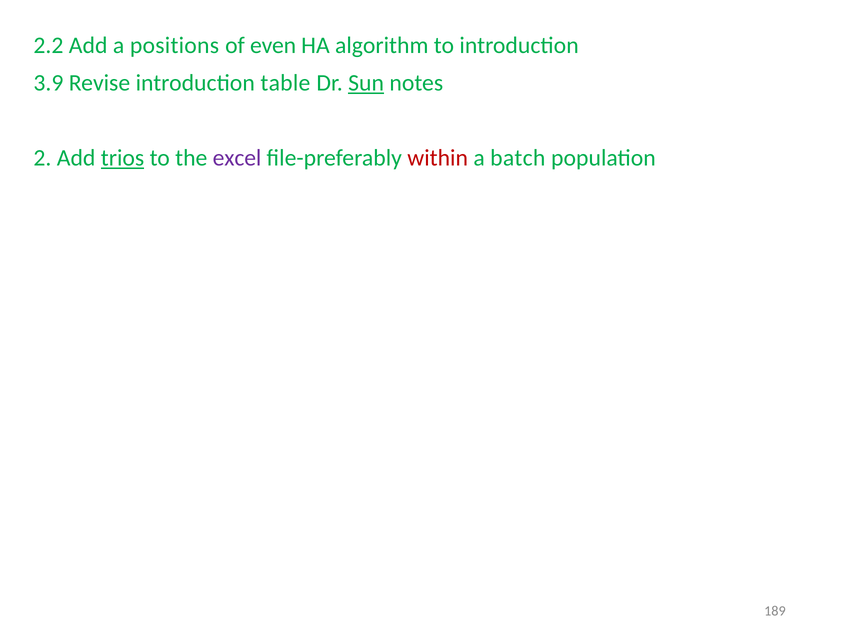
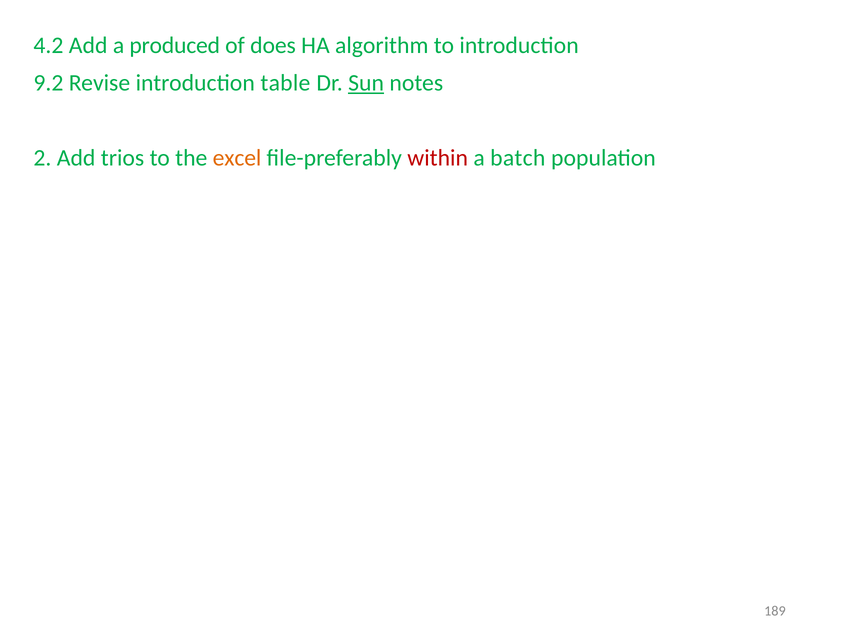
2.2: 2.2 -> 4.2
positions: positions -> produced
even: even -> does
3.9: 3.9 -> 9.2
trios underline: present -> none
excel colour: purple -> orange
